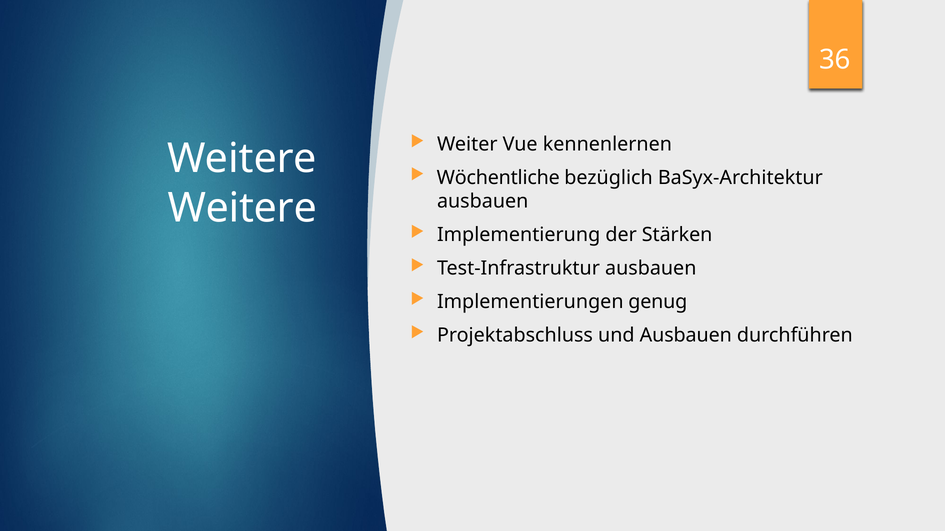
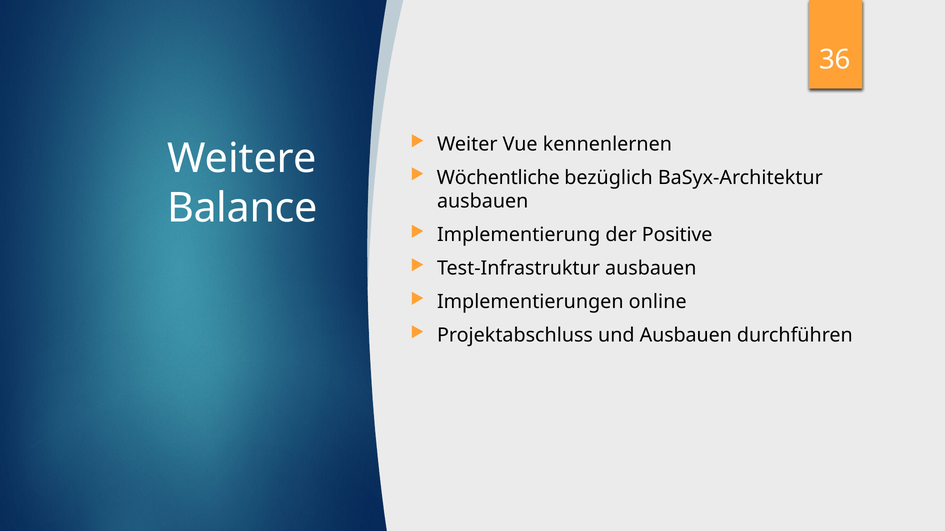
Weitere at (242, 208): Weitere -> Balance
Stärken: Stärken -> Positive
genug: genug -> online
